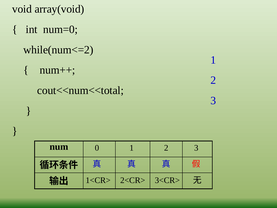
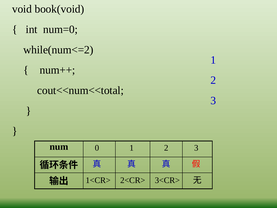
array(void: array(void -> book(void
